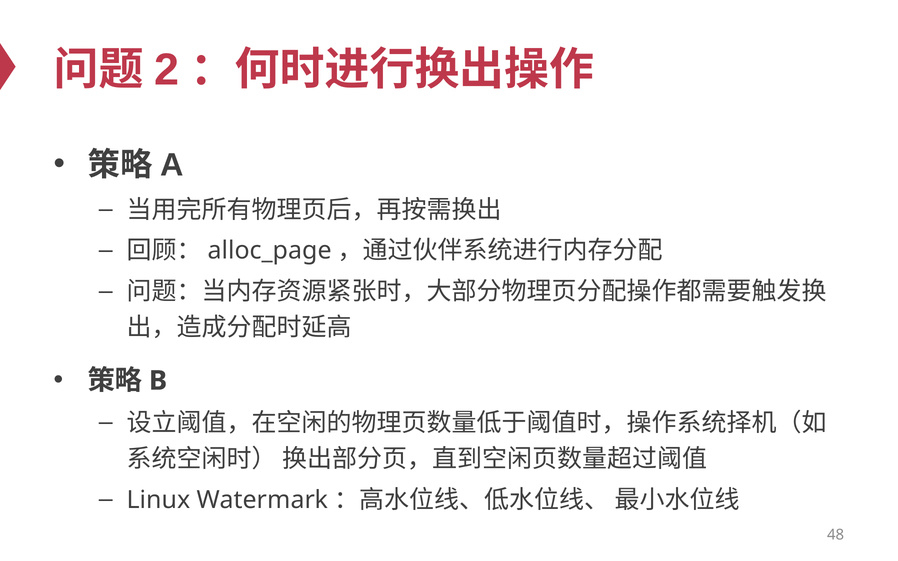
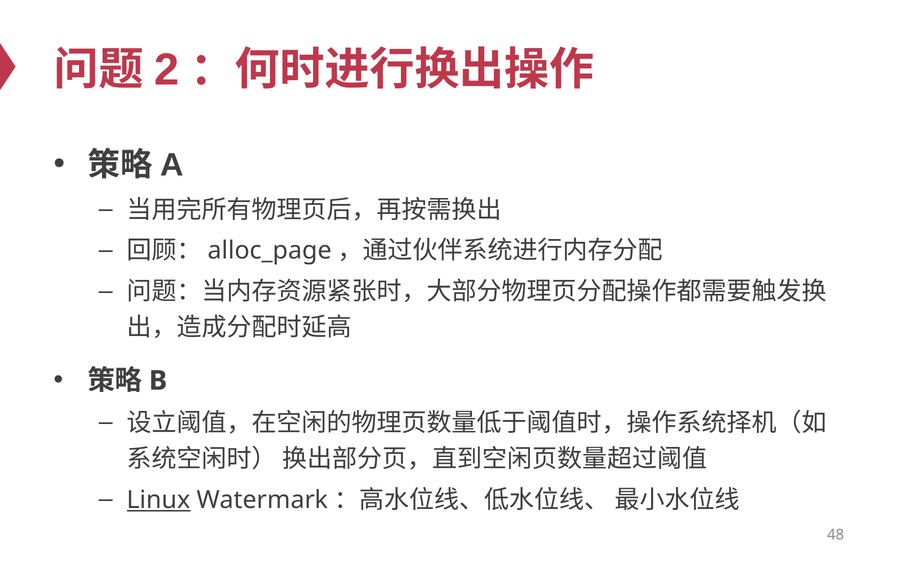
Linux underline: none -> present
